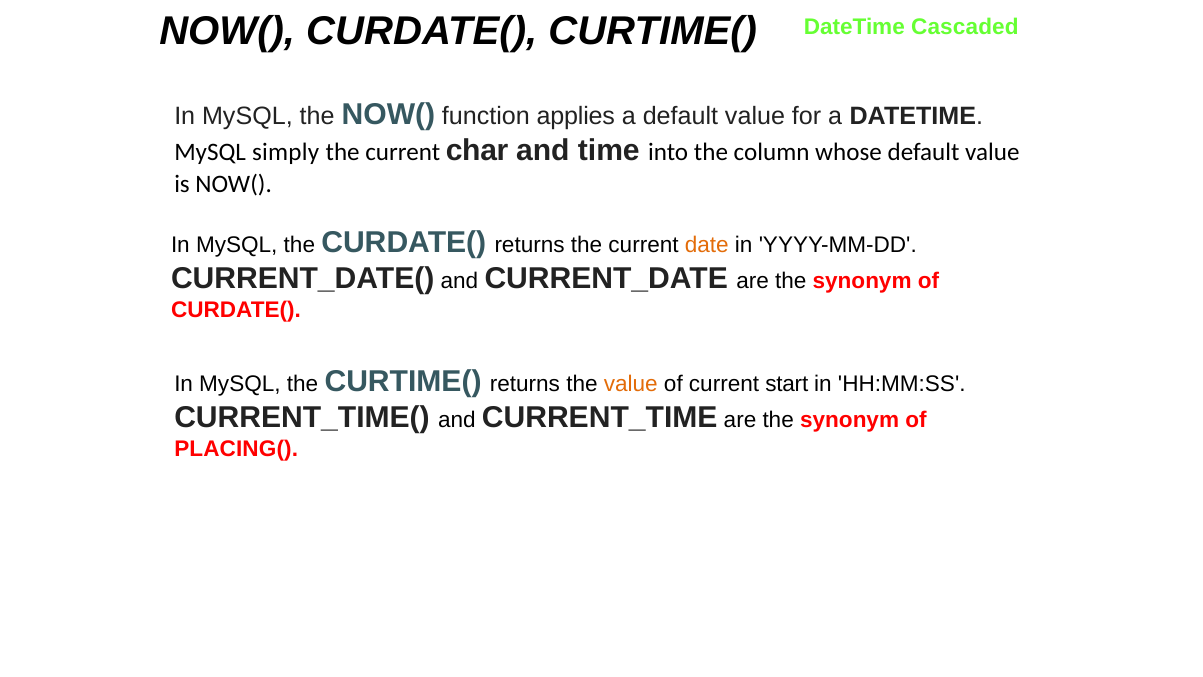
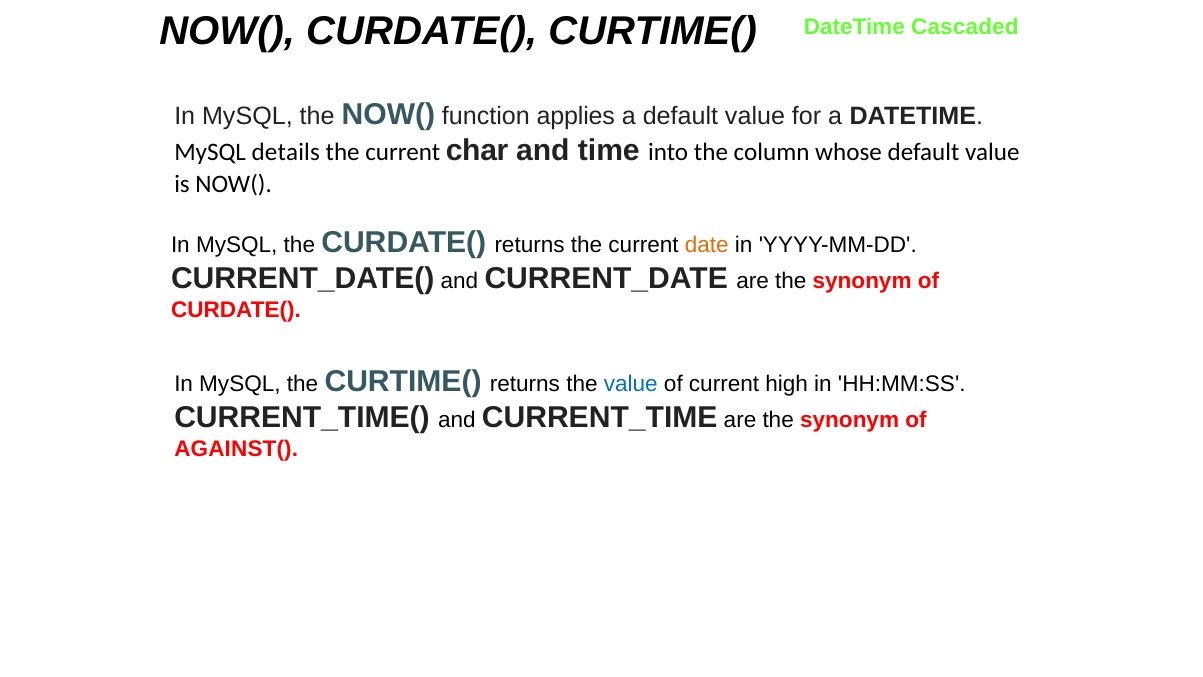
simply: simply -> details
value at (631, 384) colour: orange -> blue
start: start -> high
PLACING(: PLACING( -> AGAINST(
